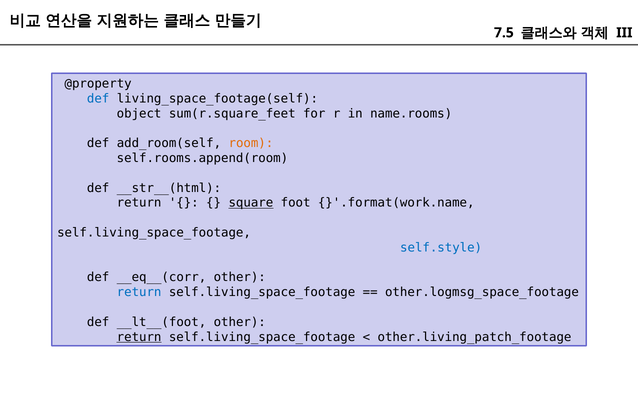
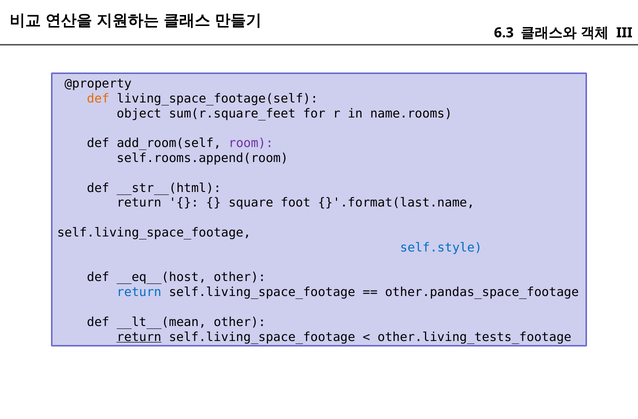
7.5: 7.5 -> 6.3
def at (98, 99) colour: blue -> orange
room colour: orange -> purple
square underline: present -> none
}'.format(work.name: }'.format(work.name -> }'.format(last.name
__eq__(corr: __eq__(corr -> __eq__(host
other.logmsg_space_footage: other.logmsg_space_footage -> other.pandas_space_footage
__lt__(foot: __lt__(foot -> __lt__(mean
other.living_patch_footage: other.living_patch_footage -> other.living_tests_footage
